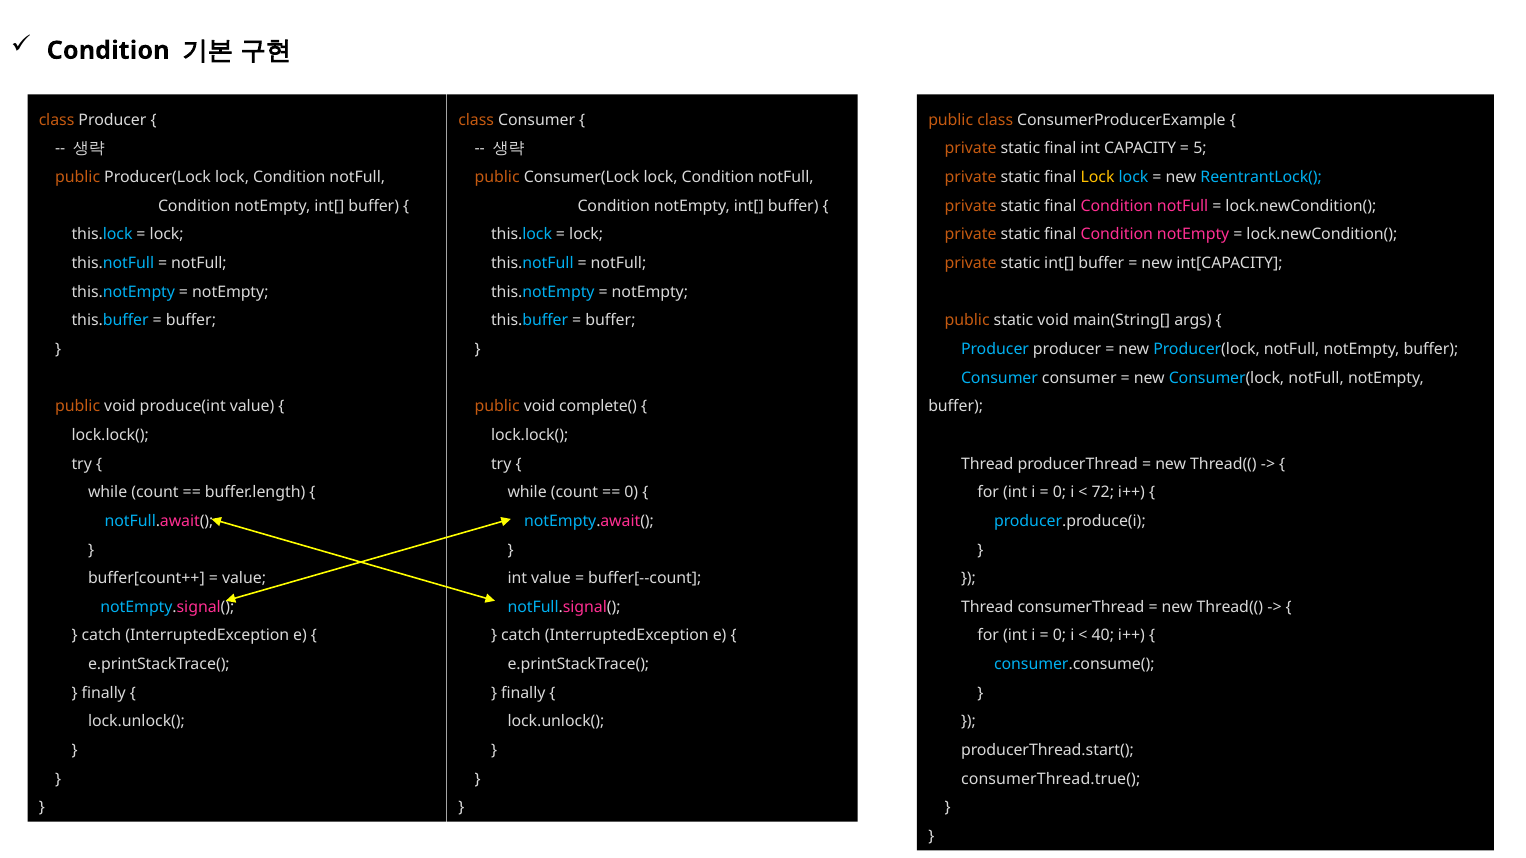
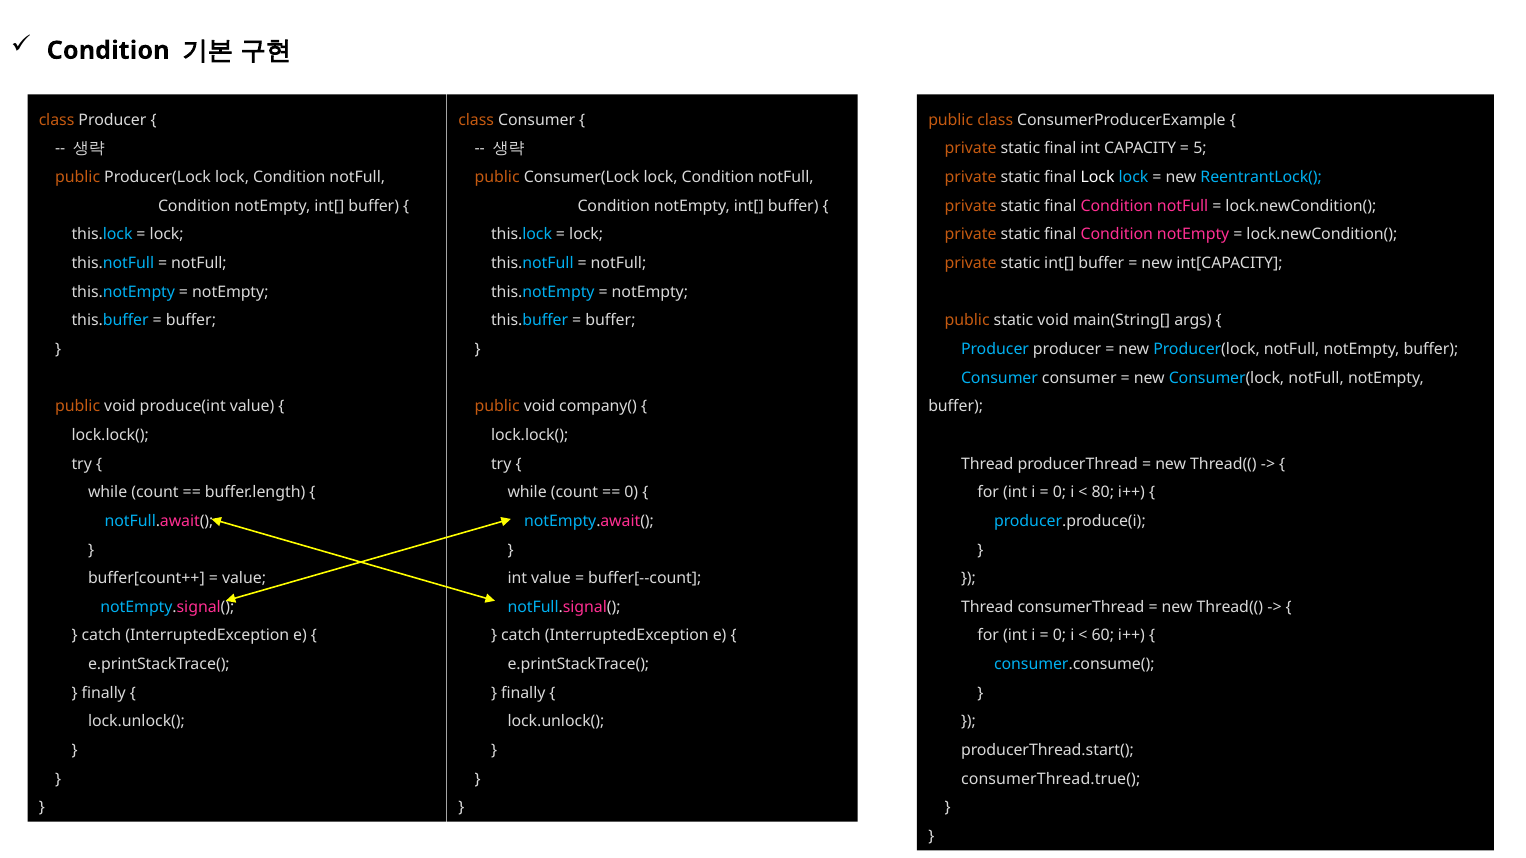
Lock at (1098, 177) colour: yellow -> white
complete(: complete( -> company(
72: 72 -> 80
40: 40 -> 60
